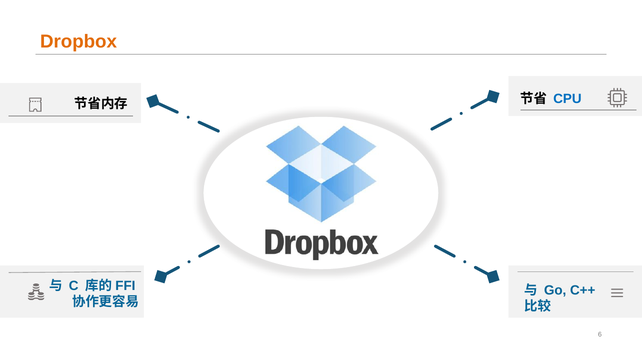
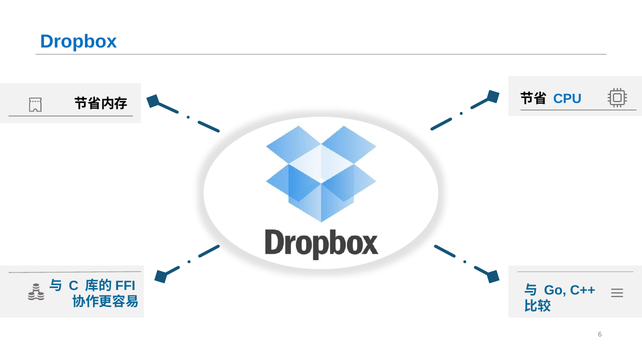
Dropbox colour: orange -> blue
